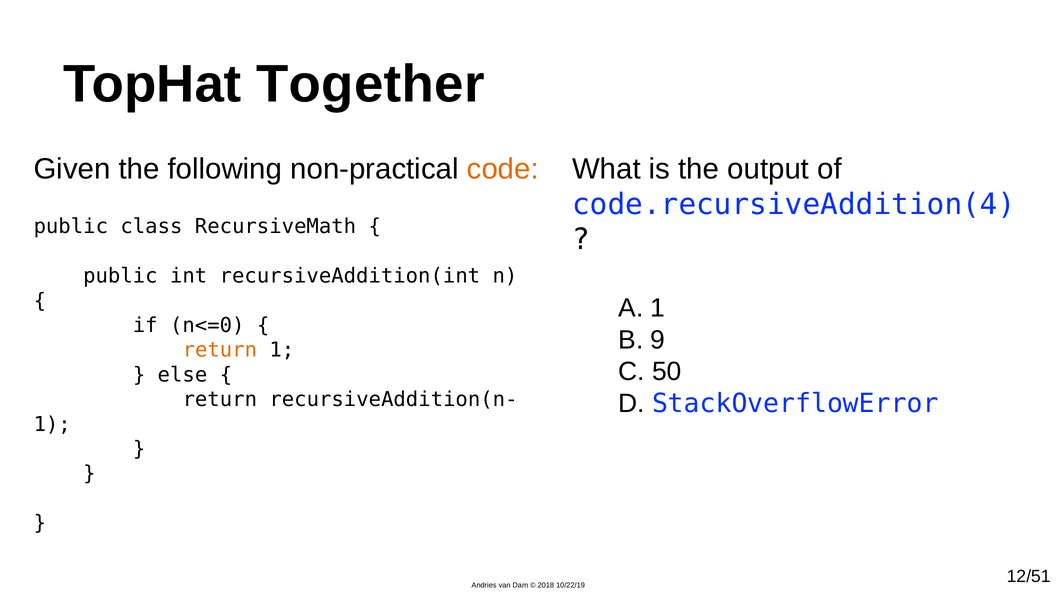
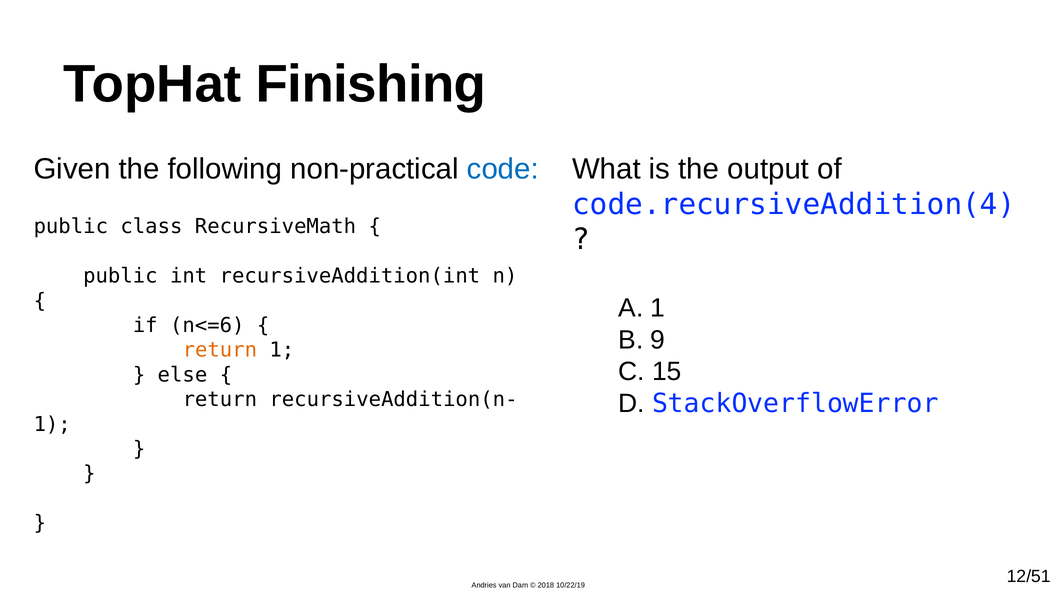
Together: Together -> Finishing
code colour: orange -> blue
n<=0: n<=0 -> n<=6
50: 50 -> 15
